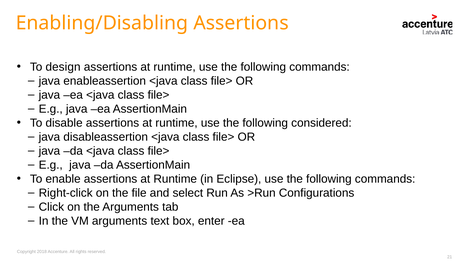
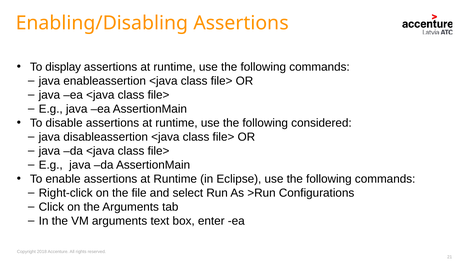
design: design -> display
